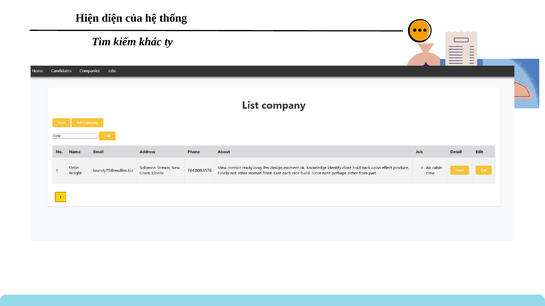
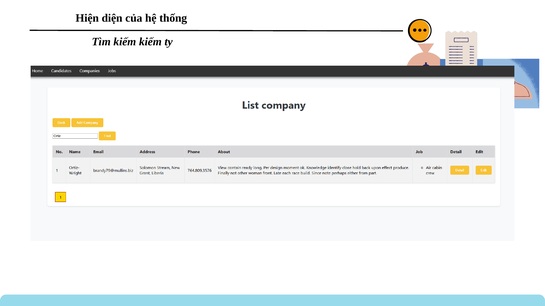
kiếm khác: khác -> kiếm
